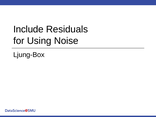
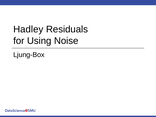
Include: Include -> Hadley
